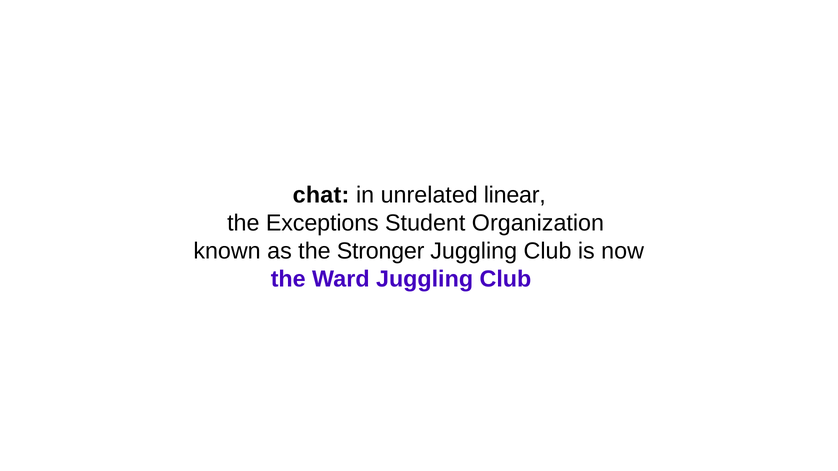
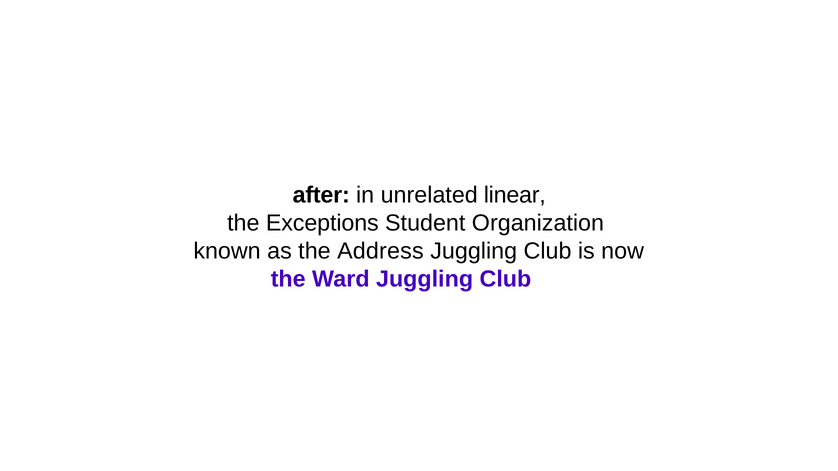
chat: chat -> after
Stronger: Stronger -> Address
